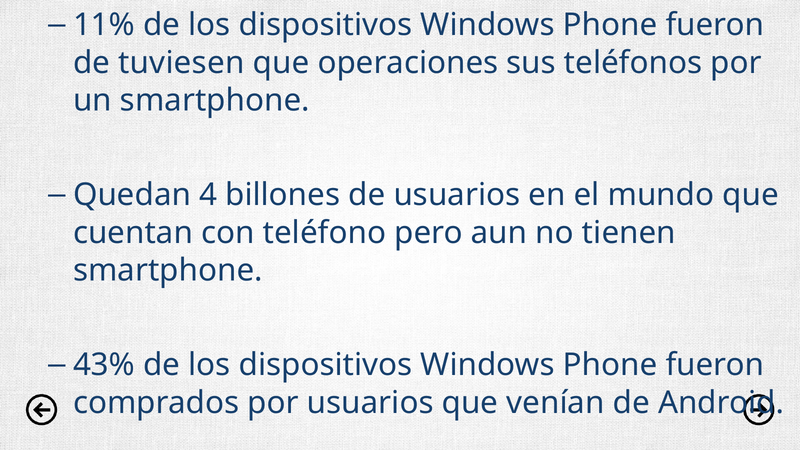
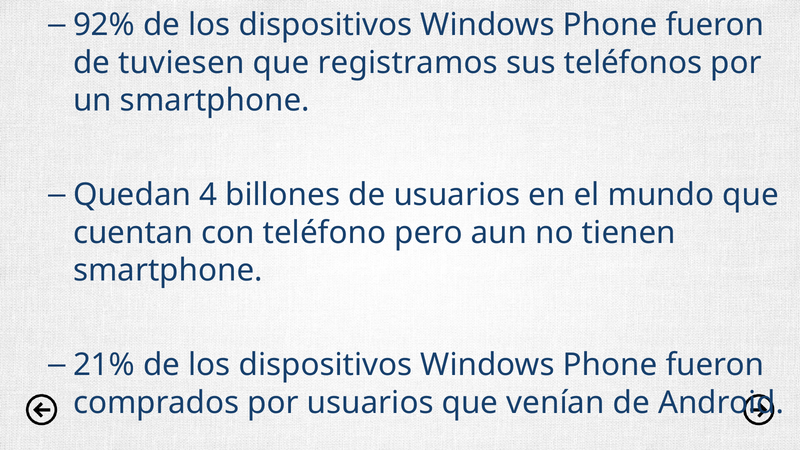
11%: 11% -> 92%
operaciones: operaciones -> registramos
43%: 43% -> 21%
